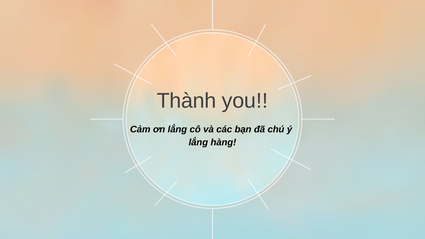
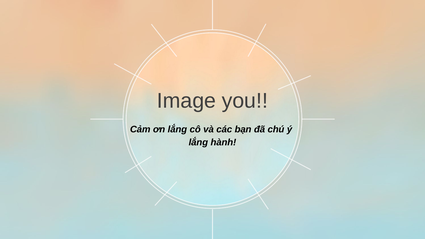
Thành: Thành -> Image
hàng: hàng -> hành
